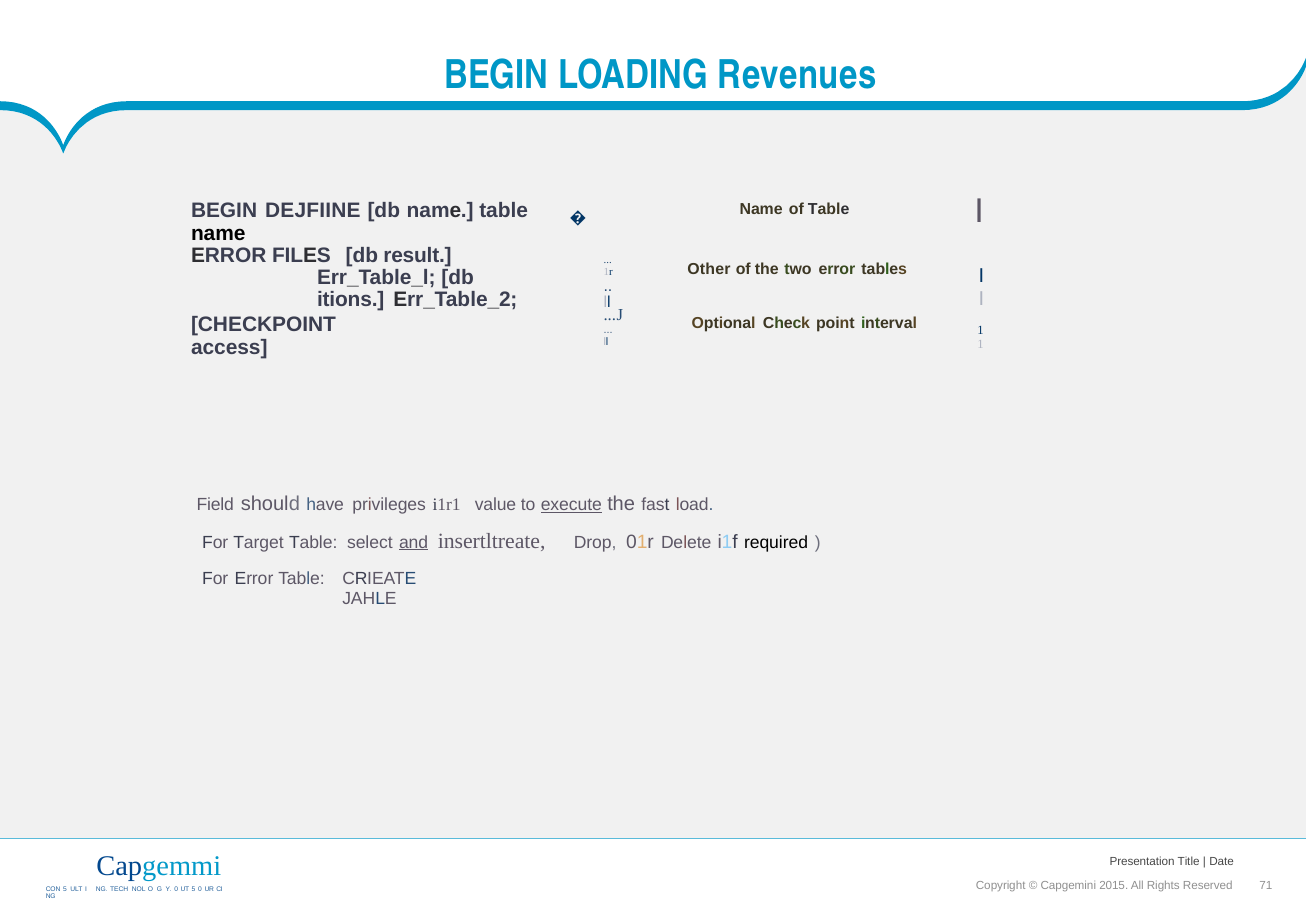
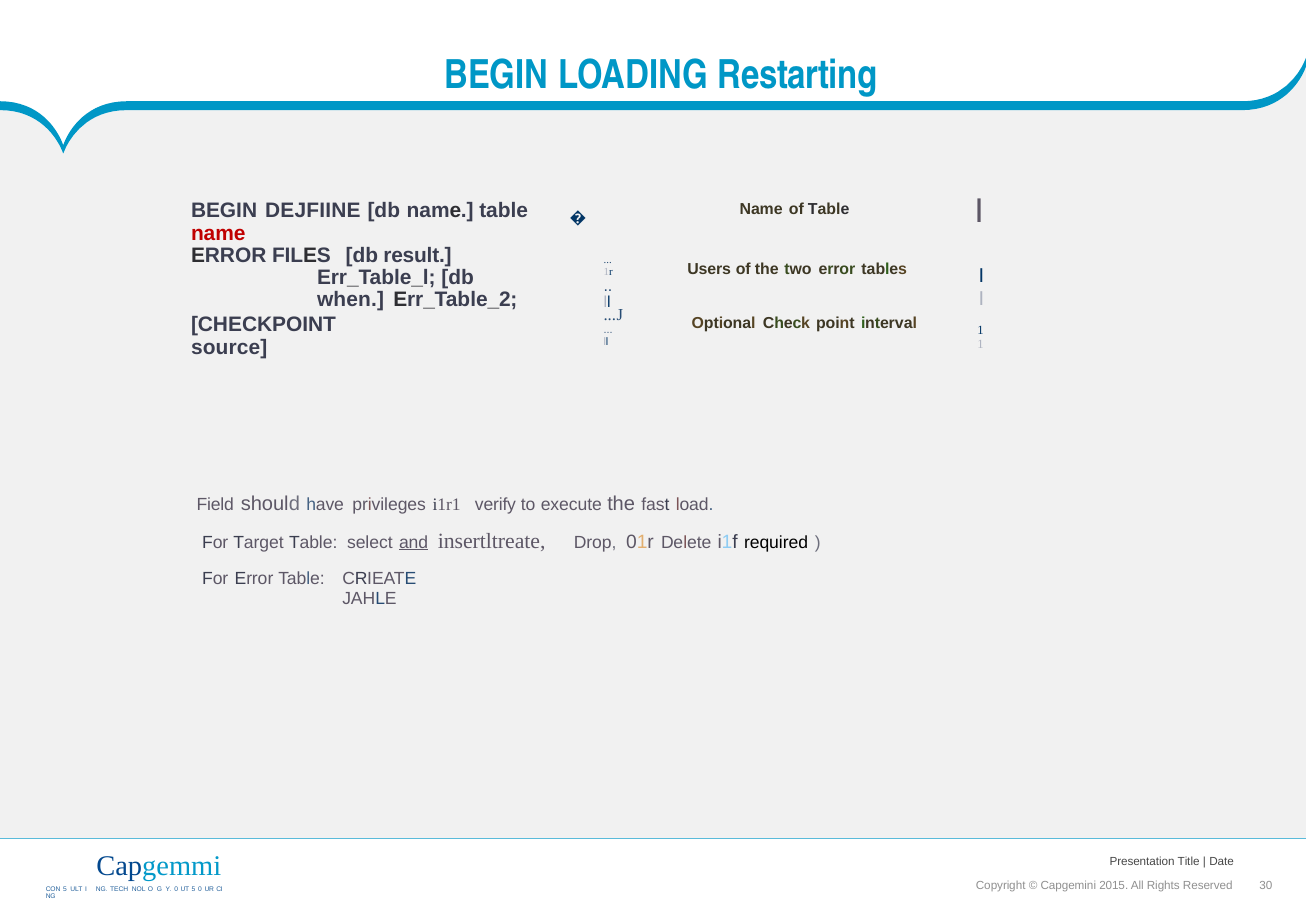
Revenues: Revenues -> Restarting
name at (218, 234) colour: black -> red
Other: Other -> Users
itions: itions -> when
access: access -> source
value: value -> verify
execute underline: present -> none
71: 71 -> 30
